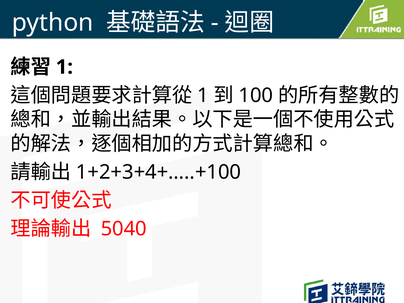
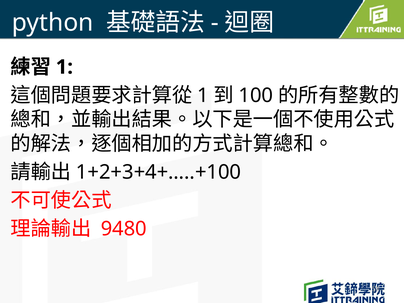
5040: 5040 -> 9480
